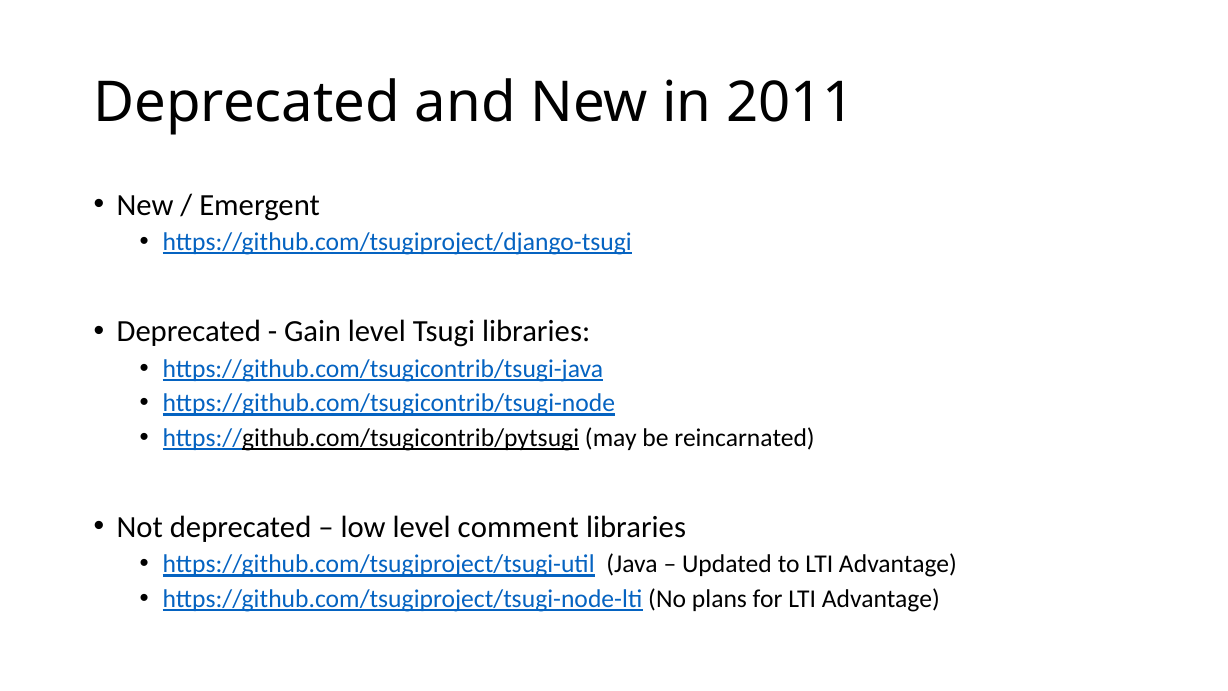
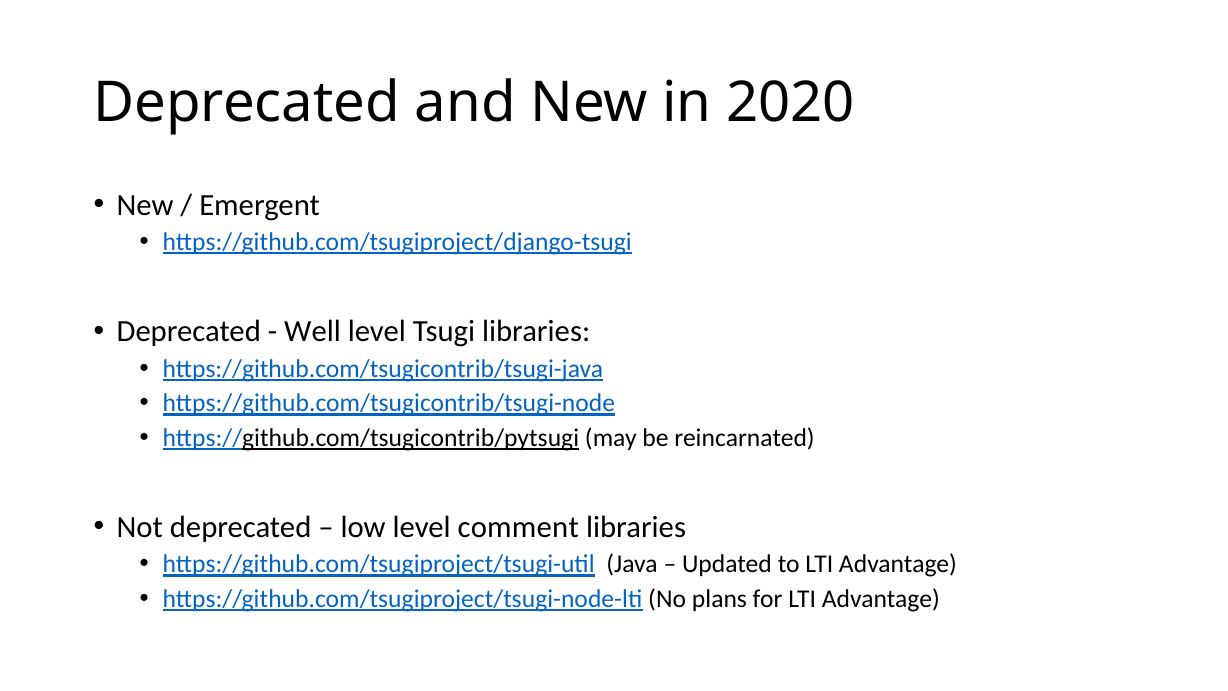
2011: 2011 -> 2020
Gain: Gain -> Well
